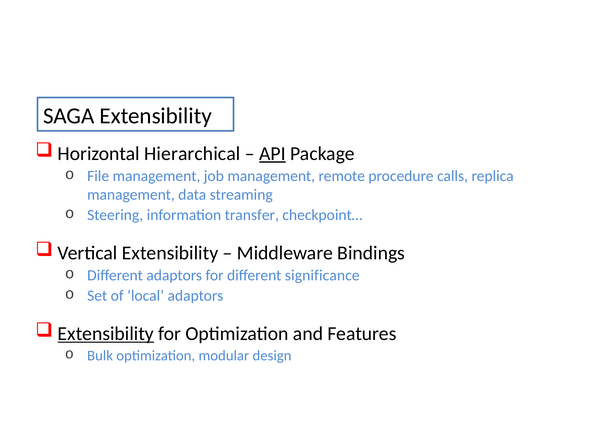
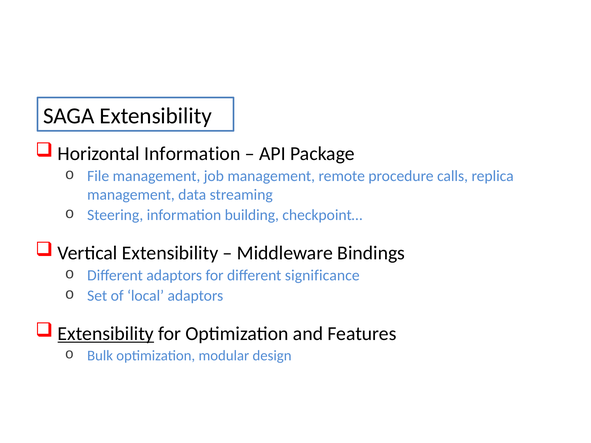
Horizontal Hierarchical: Hierarchical -> Information
API underline: present -> none
transfer: transfer -> building
